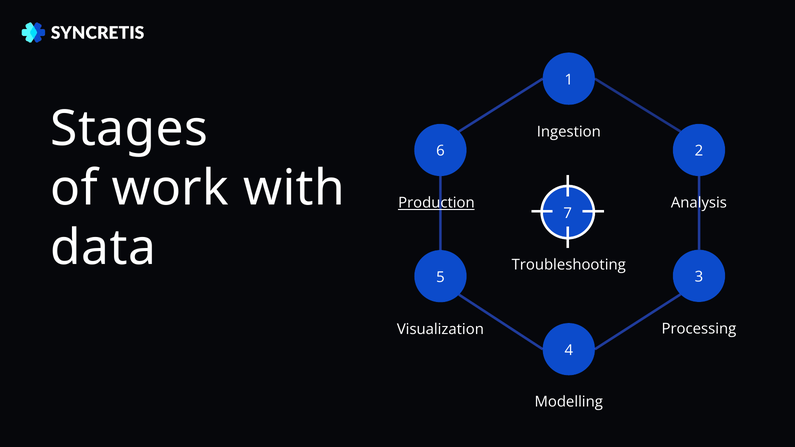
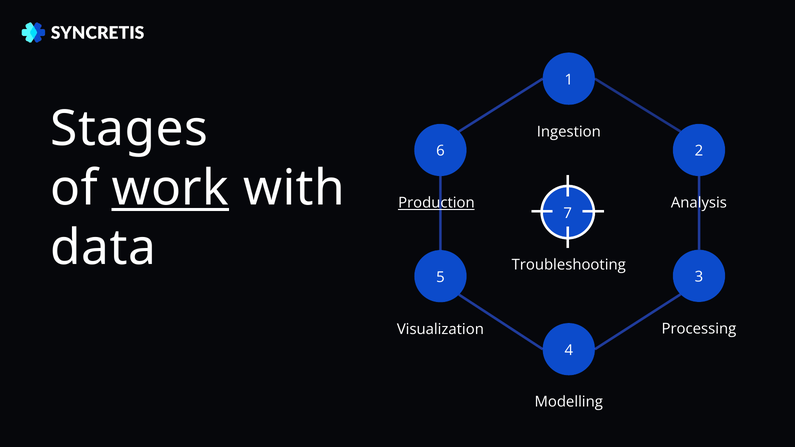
work underline: none -> present
